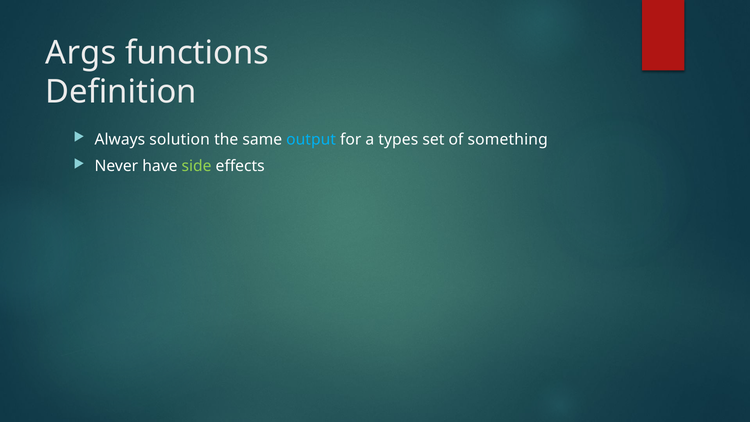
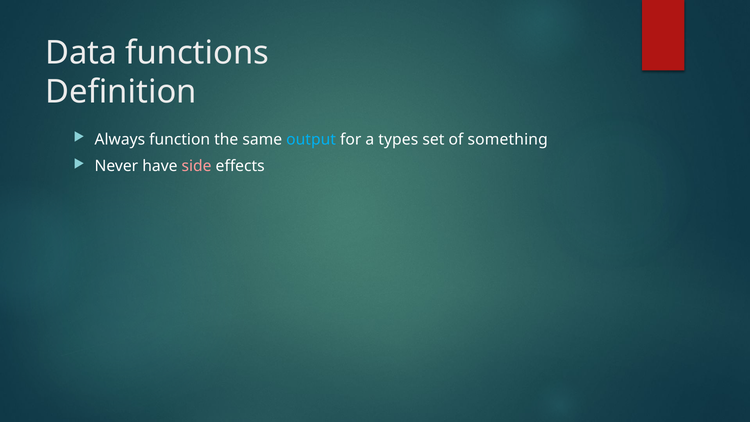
Args: Args -> Data
solution: solution -> function
side colour: light green -> pink
